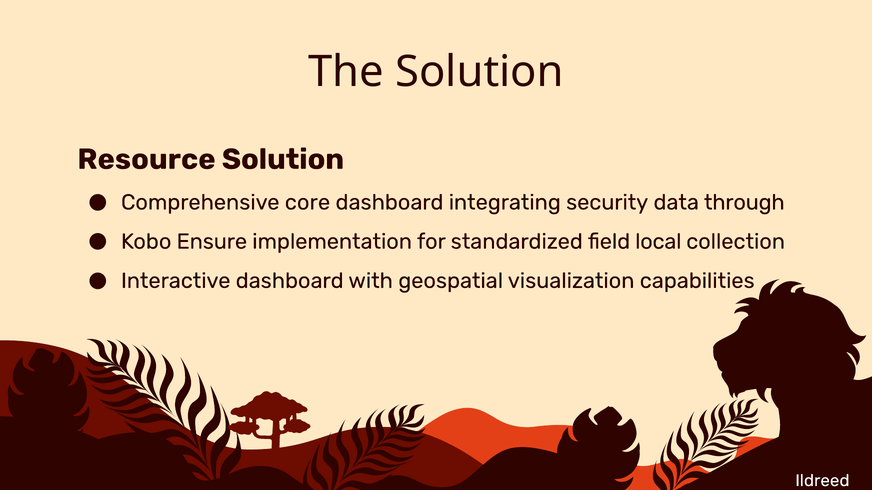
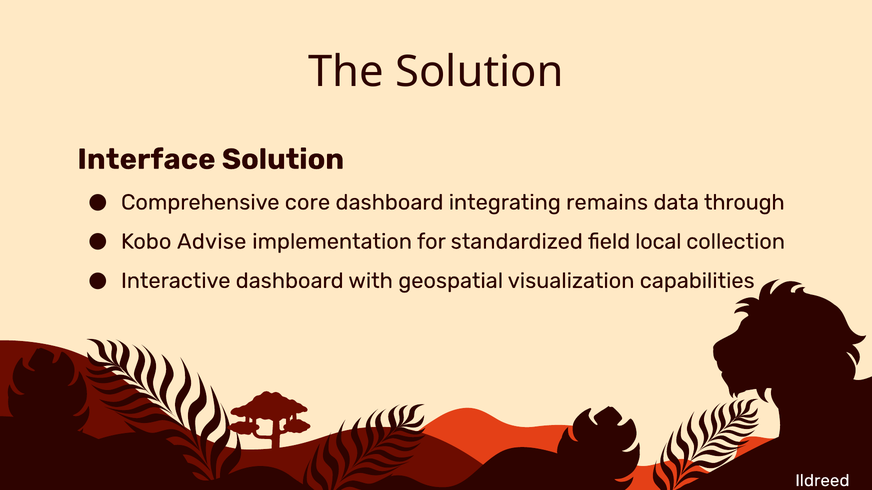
Resource: Resource -> Interface
security: security -> remains
Ensure: Ensure -> Advise
